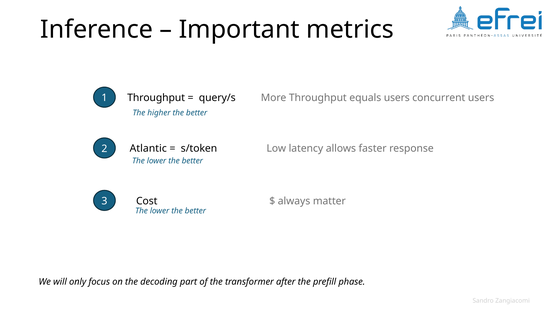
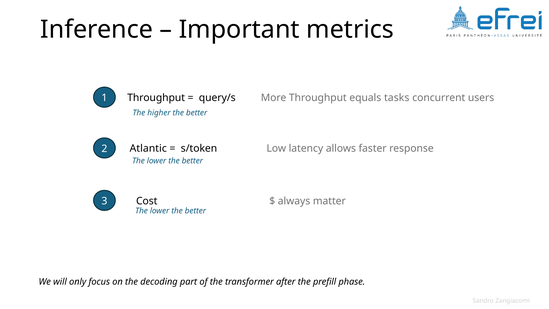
equals users: users -> tasks
